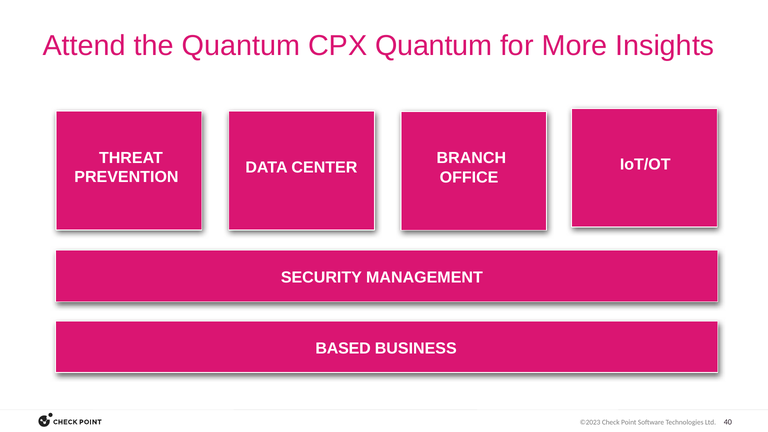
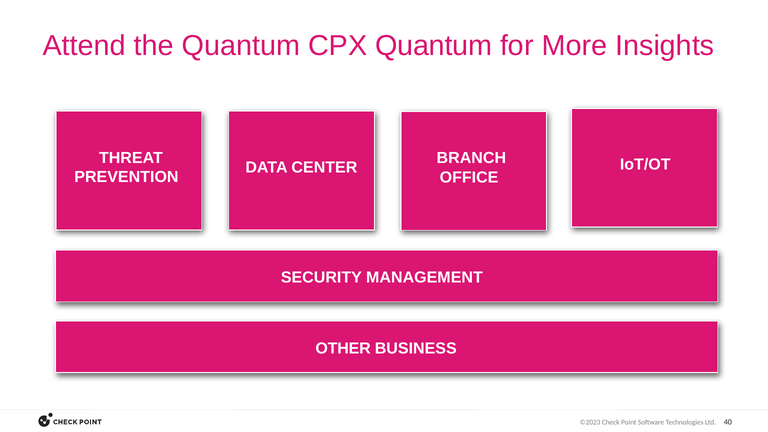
BASED: BASED -> OTHER
